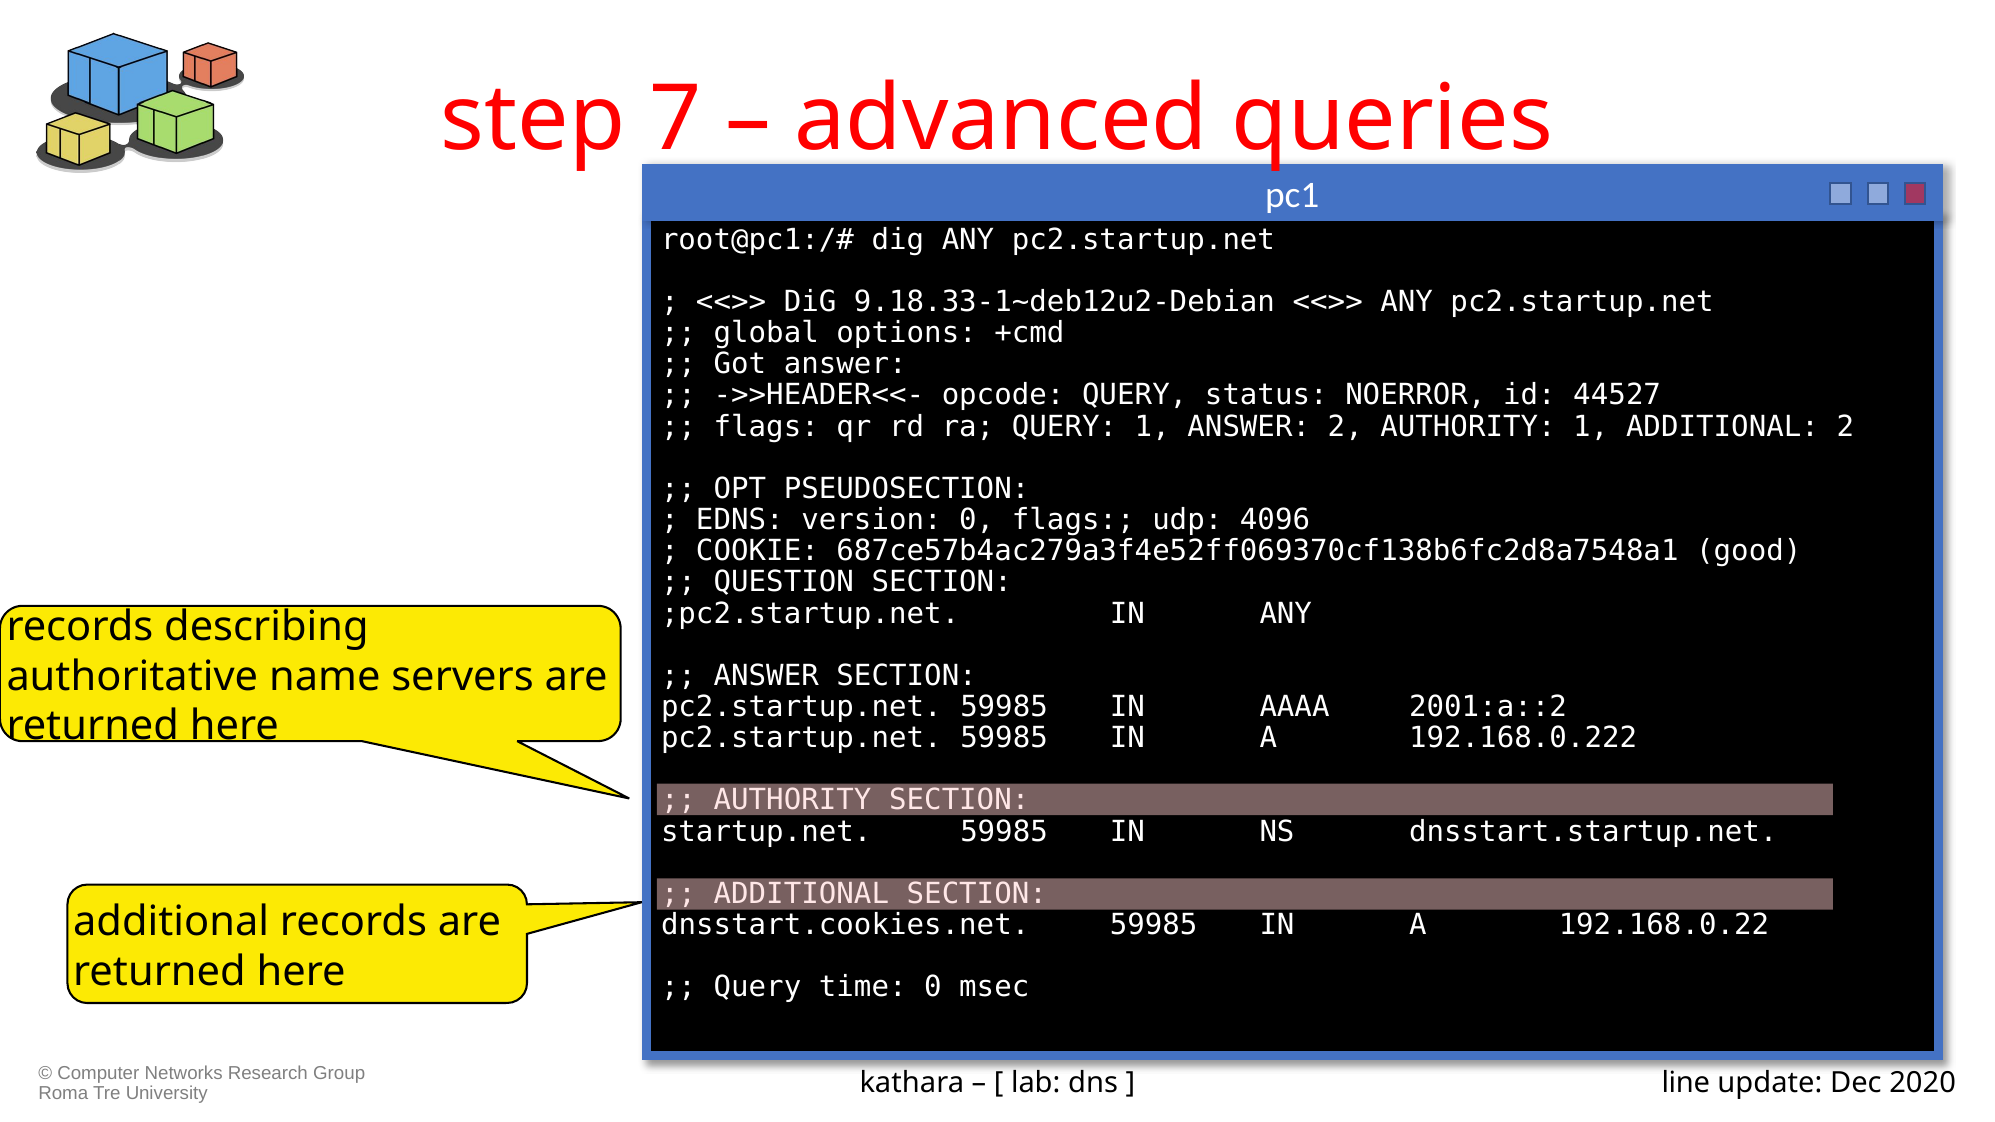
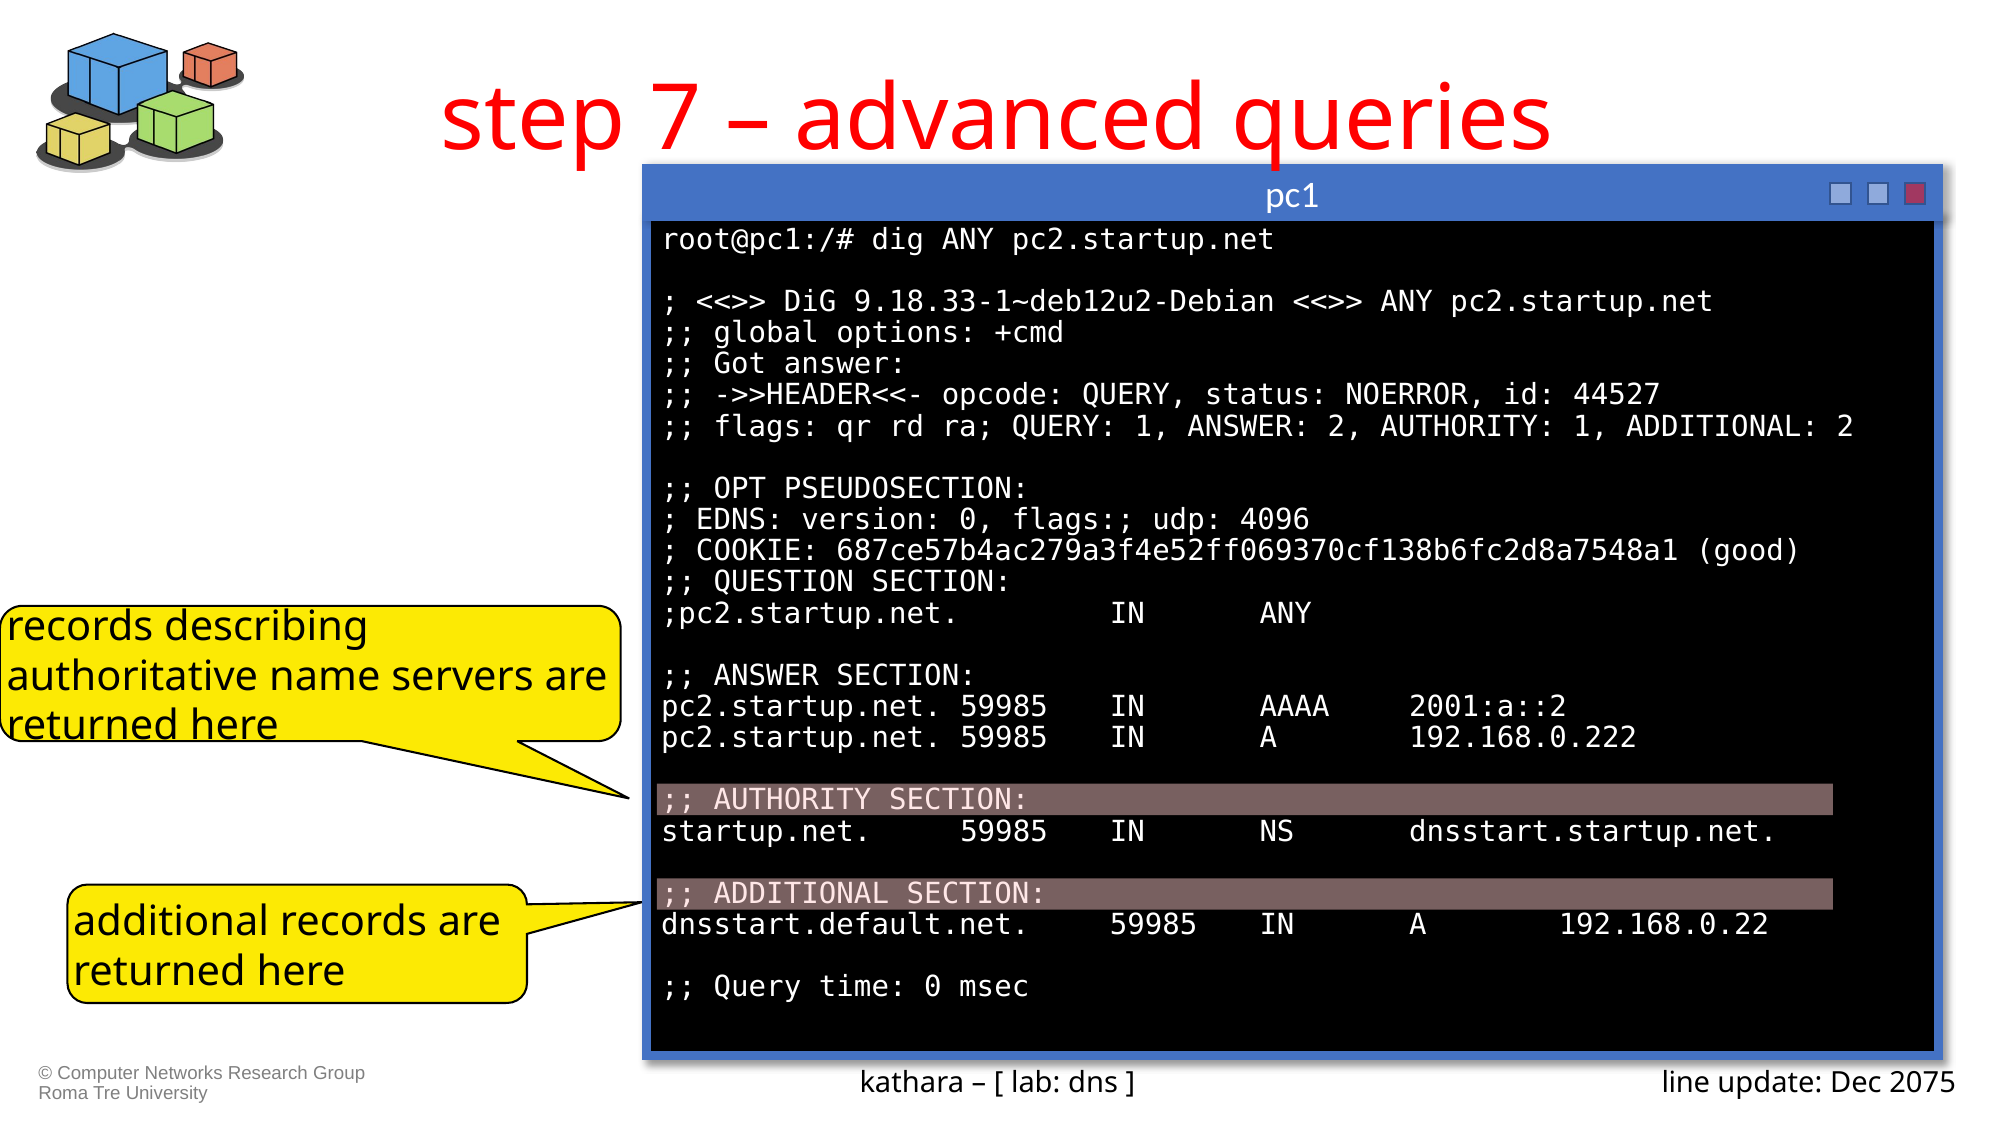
dnsstart.cookies.net: dnsstart.cookies.net -> dnsstart.default.net
2020: 2020 -> 2075
